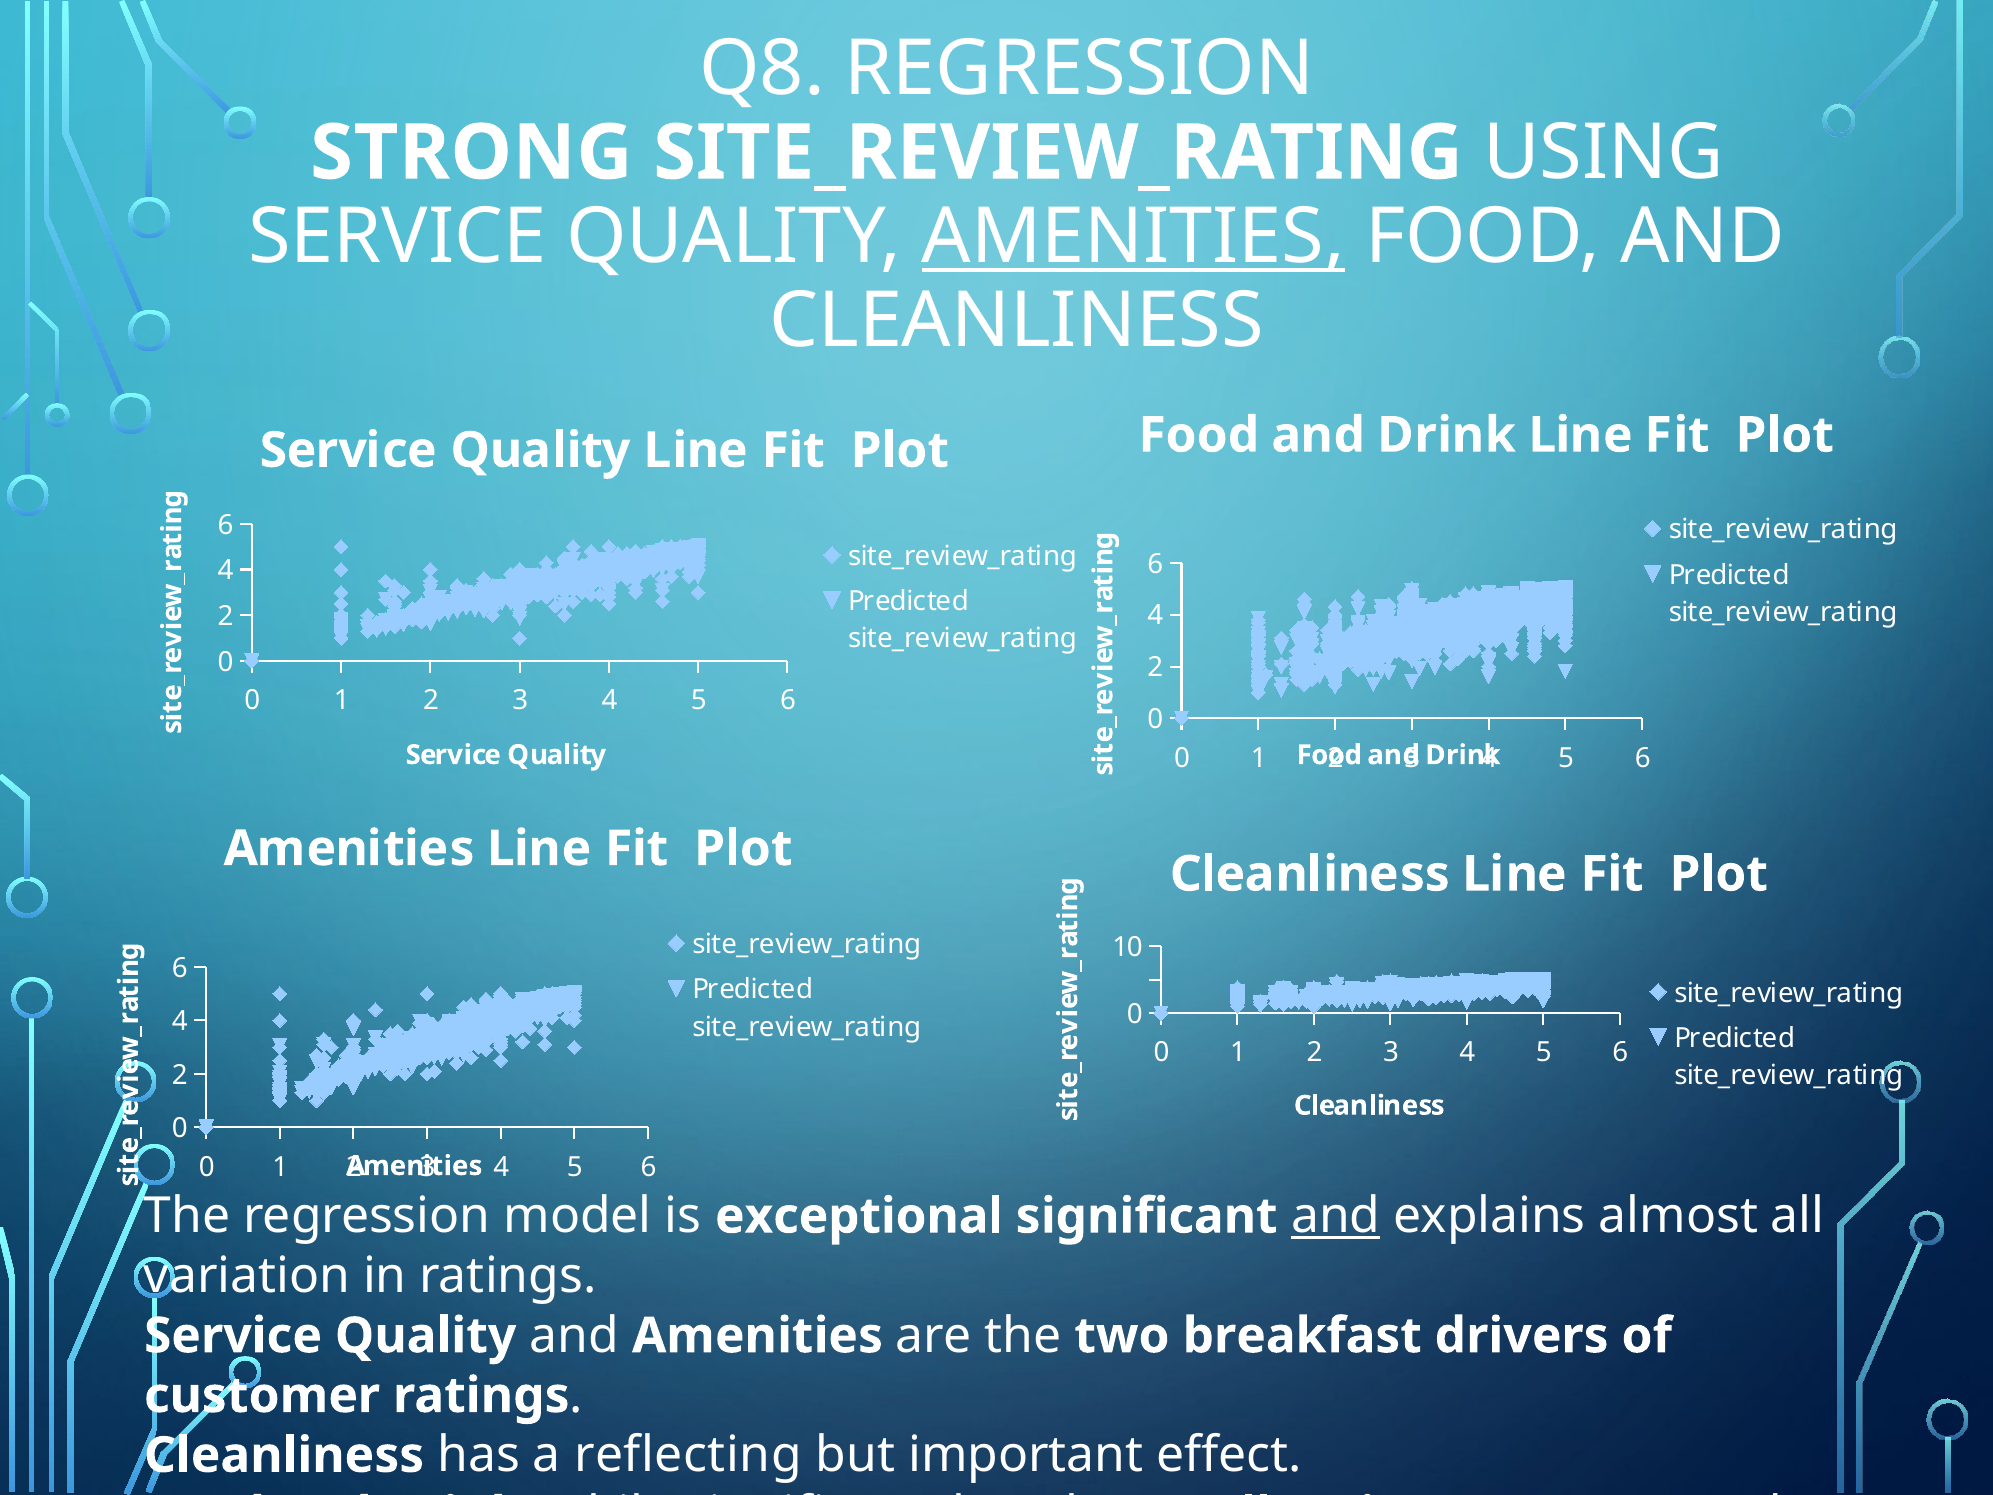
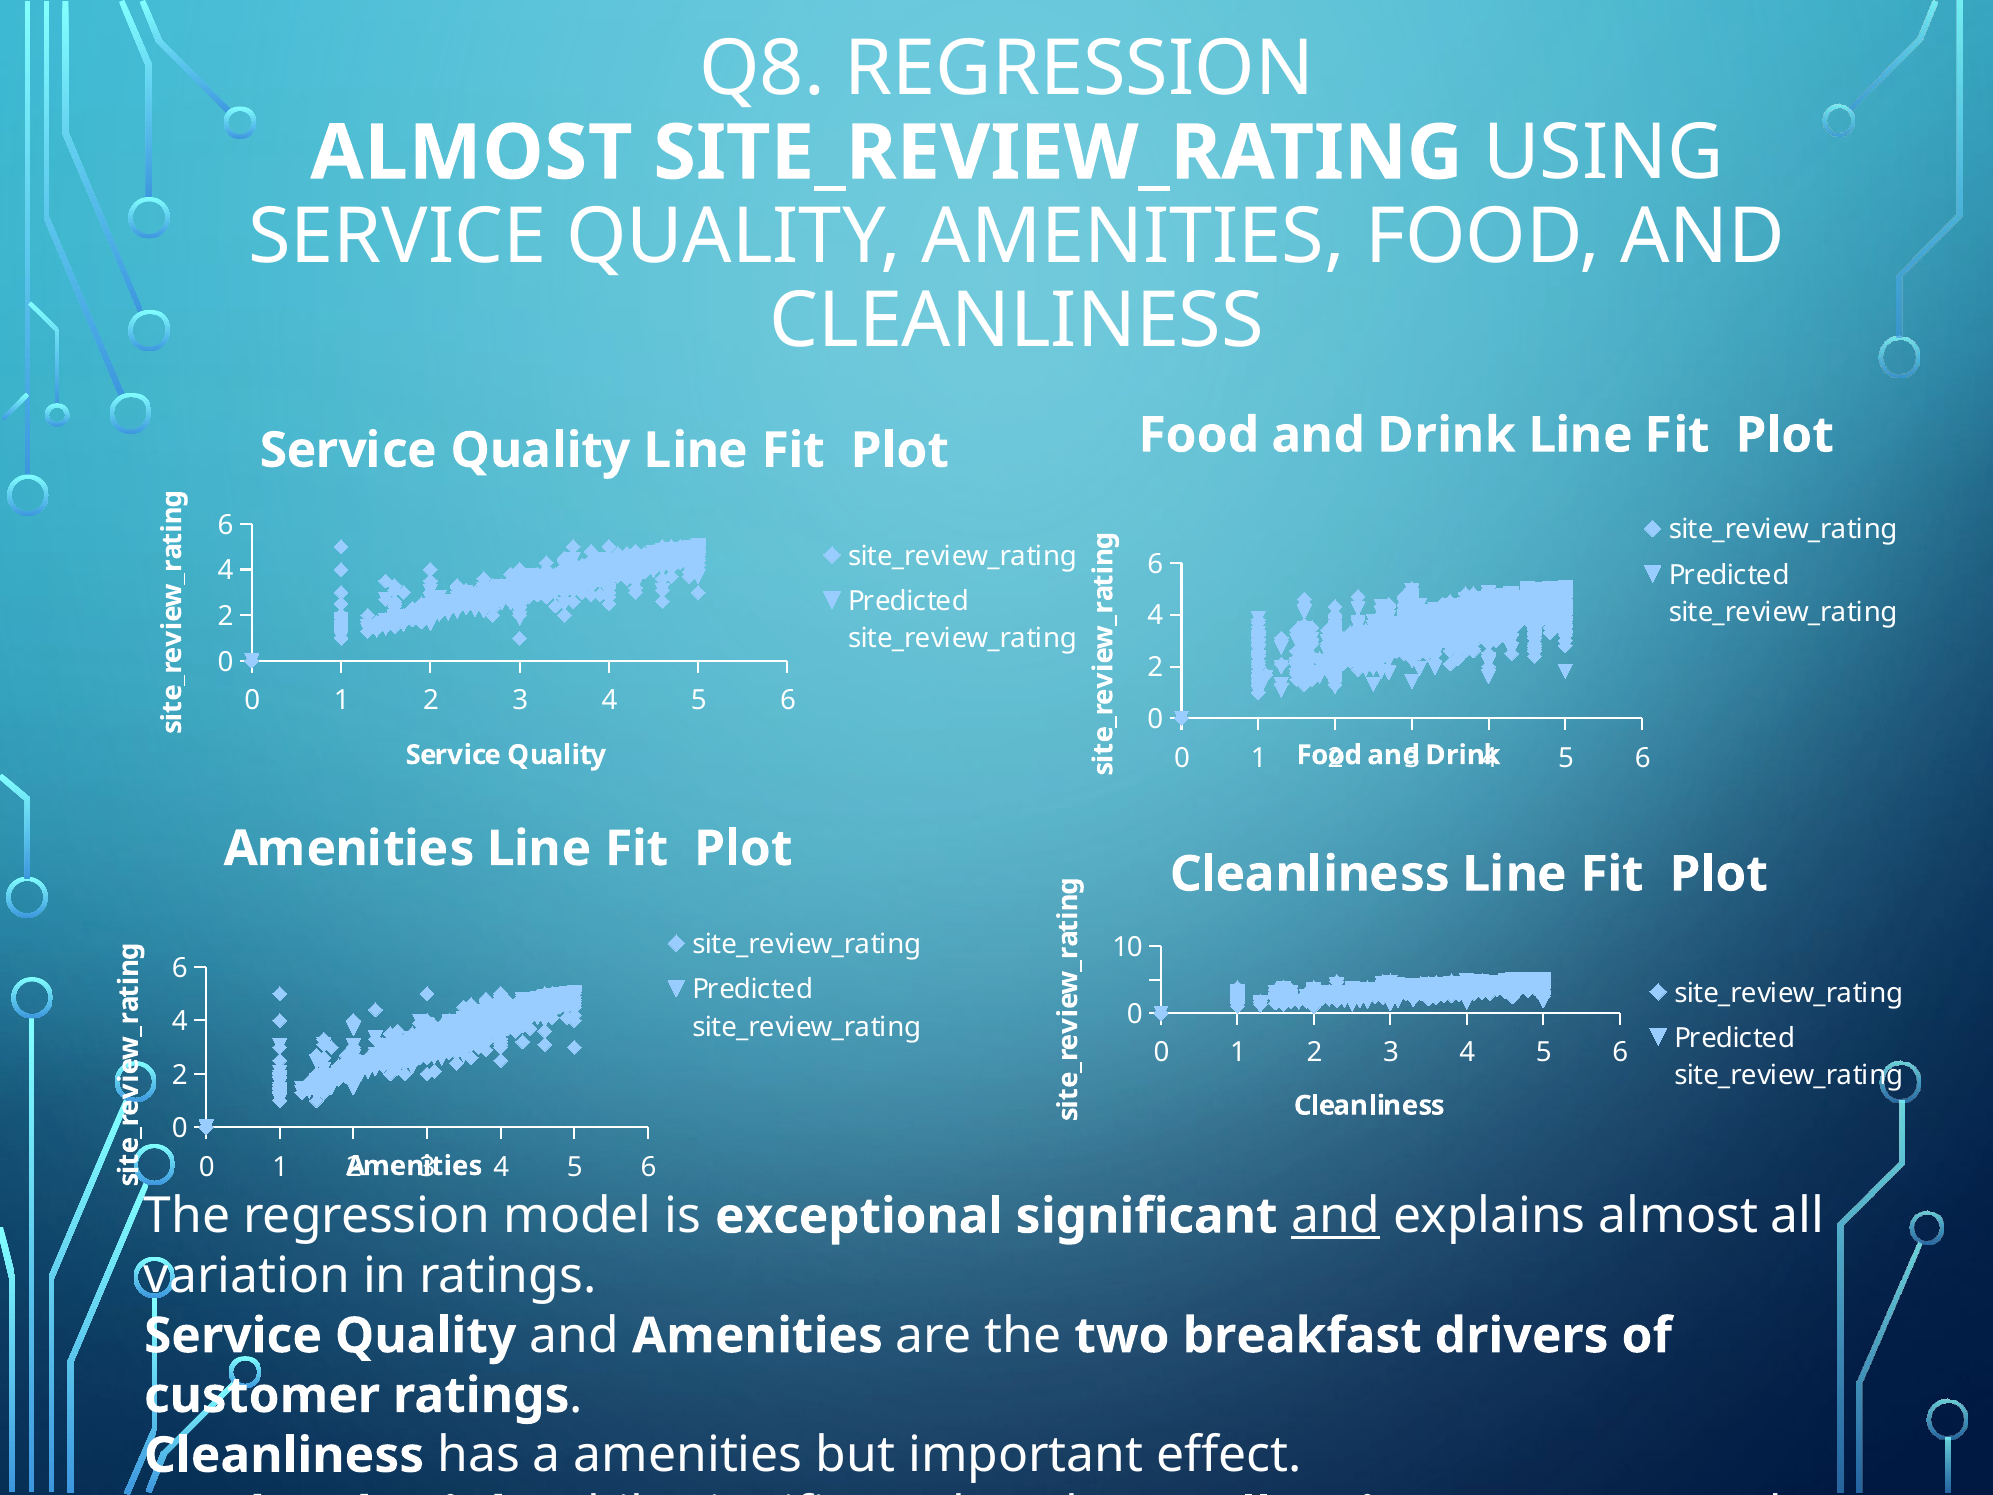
STRONG at (471, 153): STRONG -> ALMOST
AMENITIES at (1133, 237) underline: present -> none
a reflecting: reflecting -> amenities
